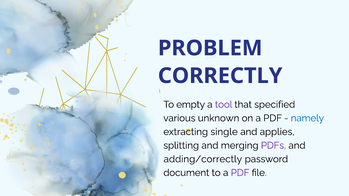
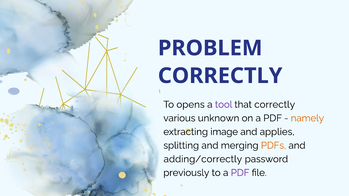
empty: empty -> opens
that specified: specified -> correctly
namely colour: blue -> orange
single: single -> image
PDFs colour: purple -> orange
document: document -> previously
